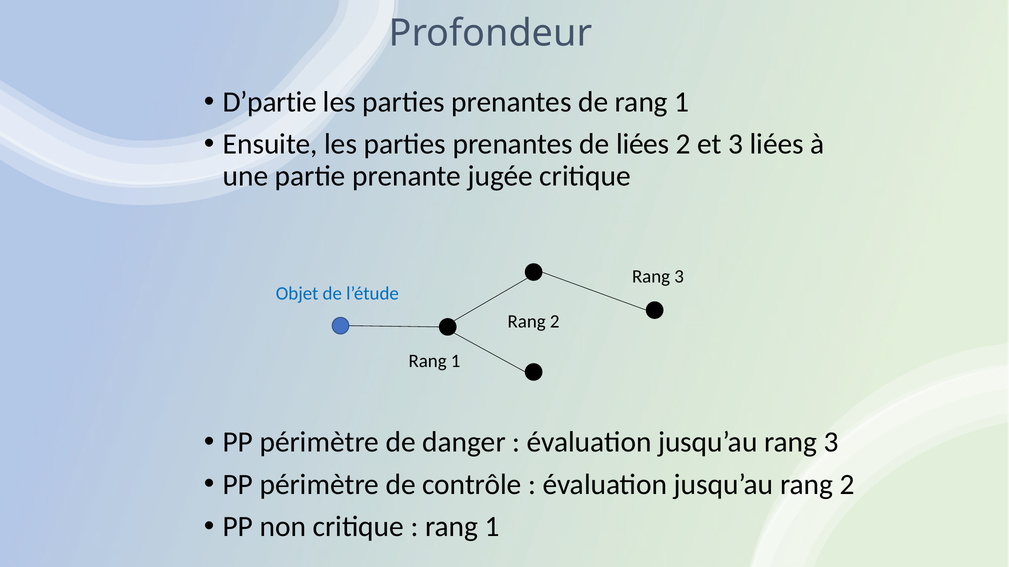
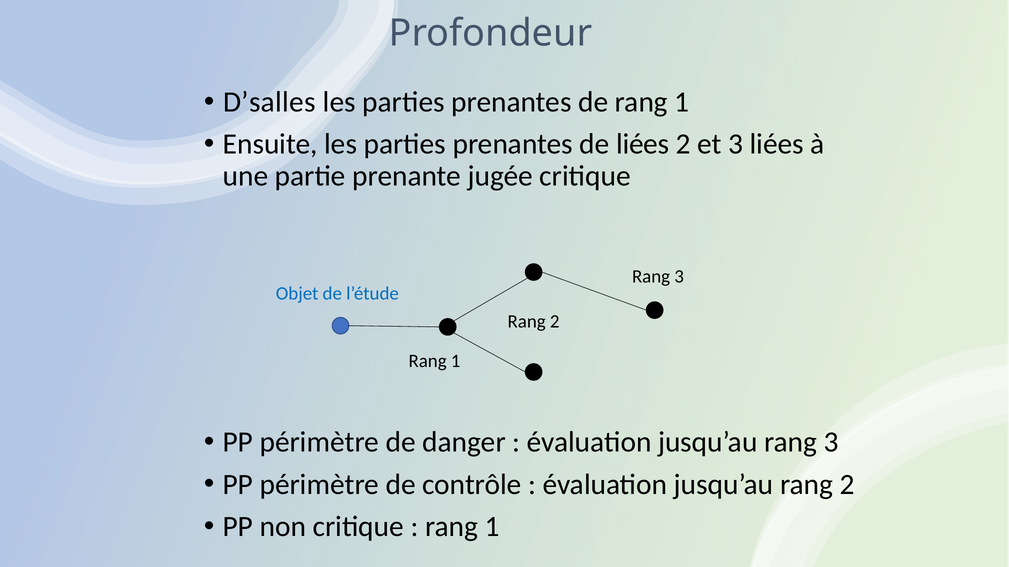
D’partie: D’partie -> D’salles
